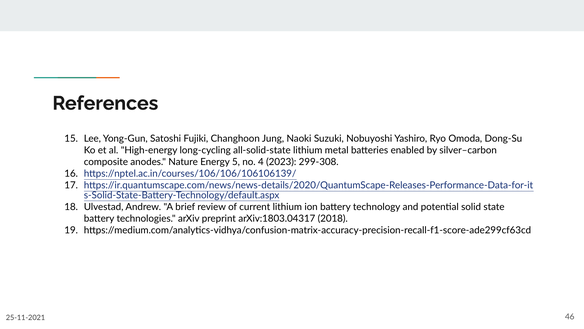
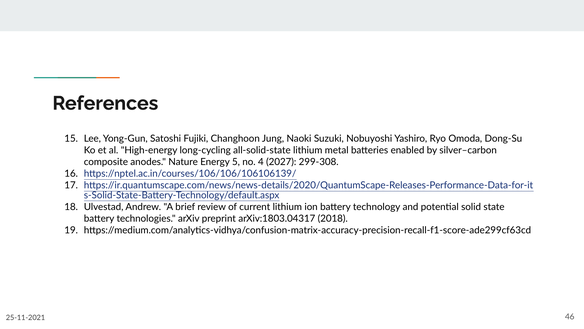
2023: 2023 -> 2027
